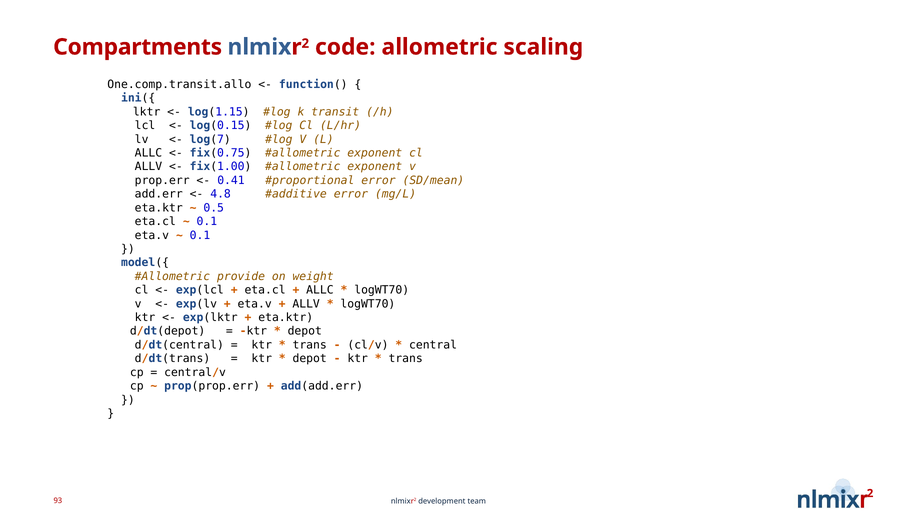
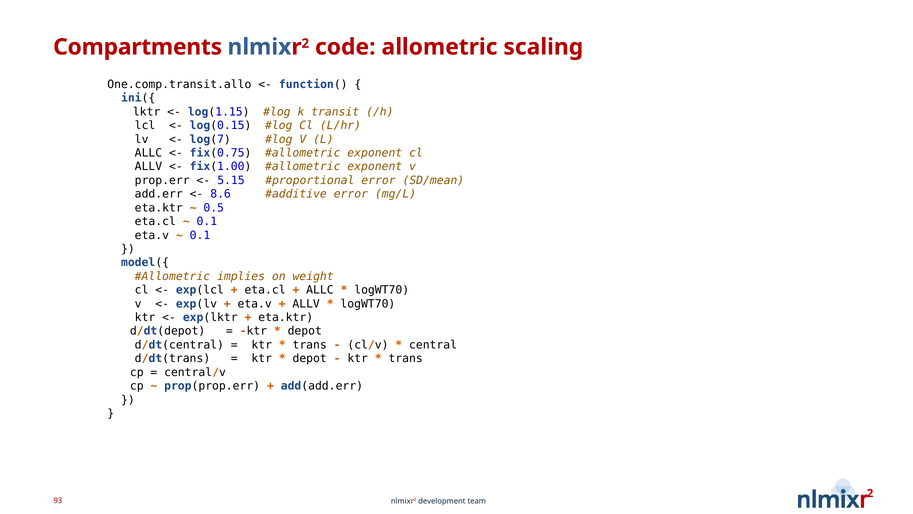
0.41: 0.41 -> 5.15
4.8: 4.8 -> 8.6
provide: provide -> implies
